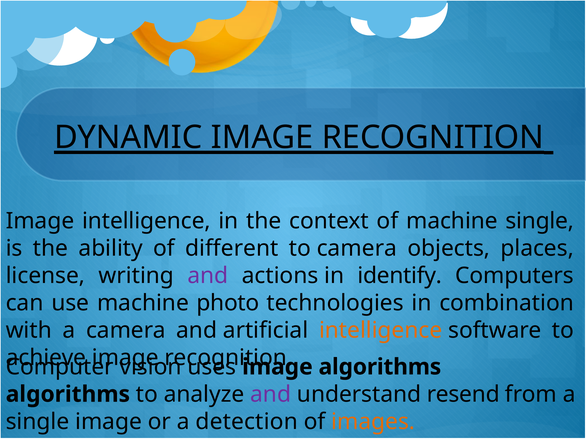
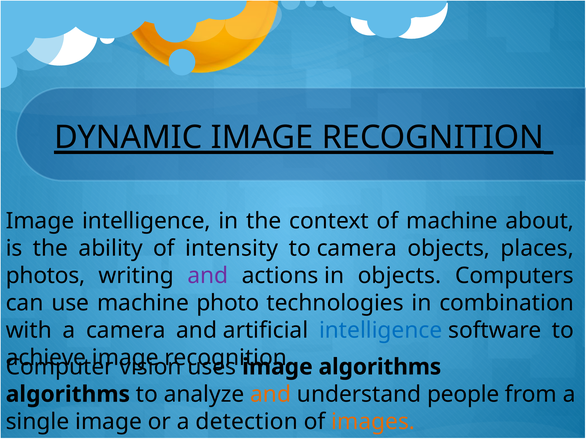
machine single: single -> about
different: different -> intensity
license: license -> photos
in identify: identify -> objects
intelligence at (381, 331) colour: orange -> blue
and at (271, 395) colour: purple -> orange
resend: resend -> people
